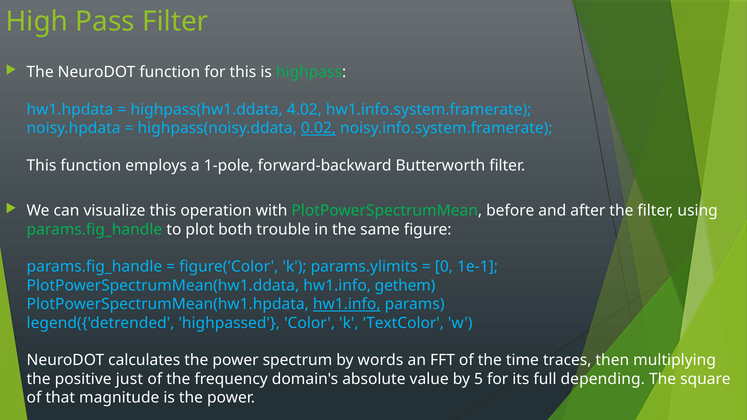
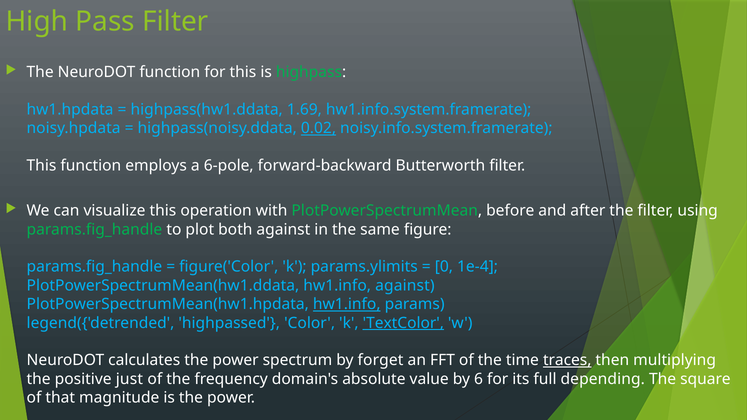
4.02: 4.02 -> 1.69
1-pole: 1-pole -> 6-pole
both trouble: trouble -> against
1e-1: 1e-1 -> 1e-4
hw1.info gethem: gethem -> against
TextColor underline: none -> present
words: words -> forget
traces underline: none -> present
5: 5 -> 6
